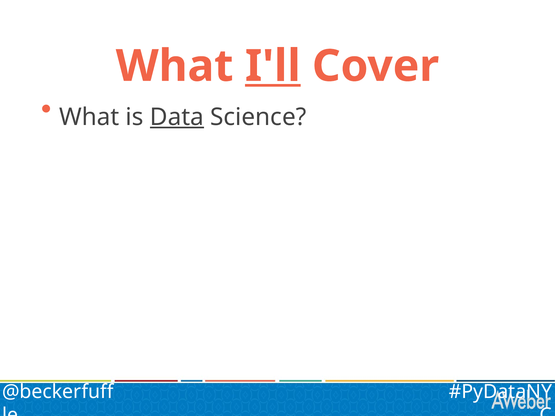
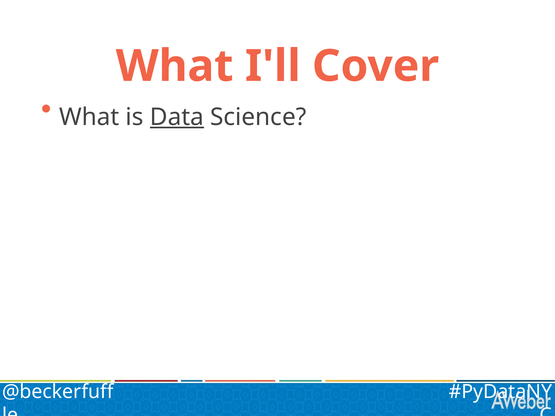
I'll underline: present -> none
